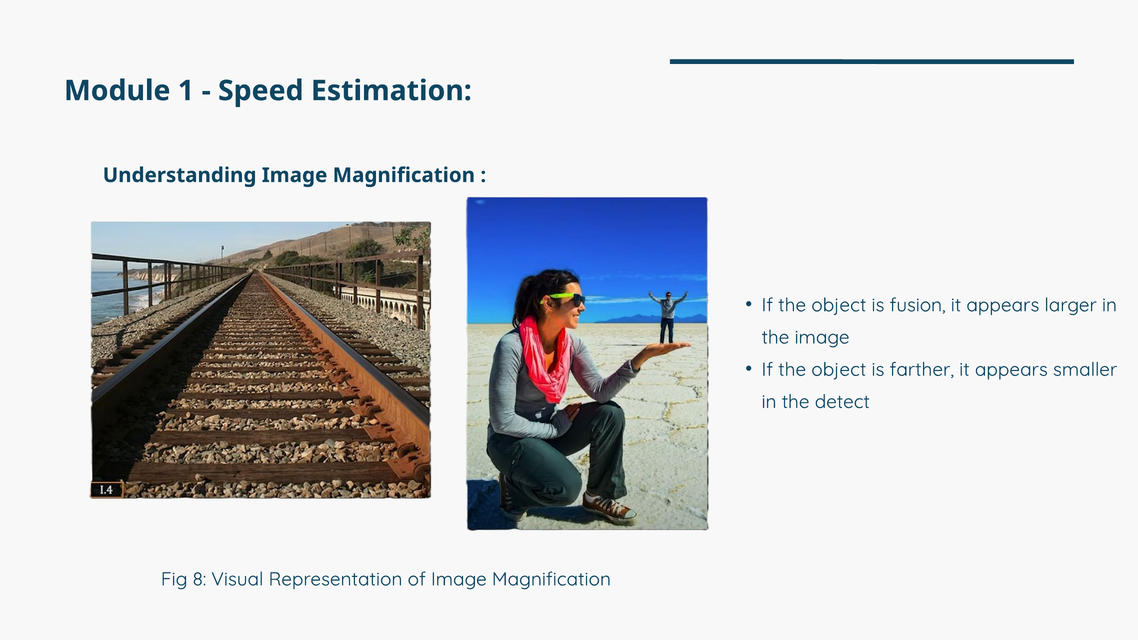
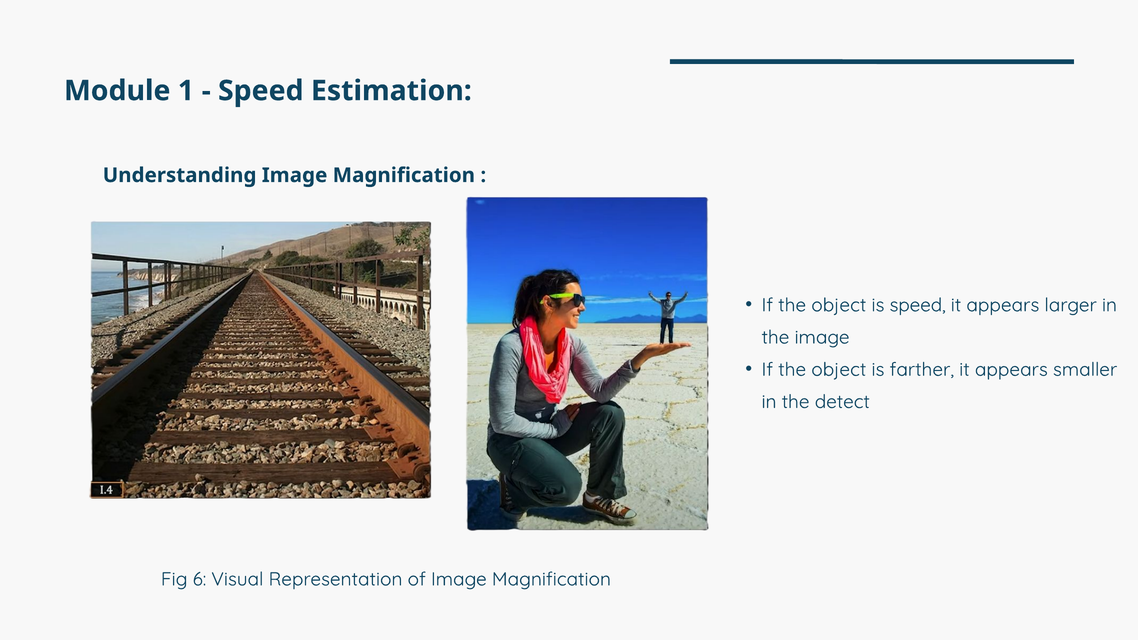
is fusion: fusion -> speed
8: 8 -> 6
